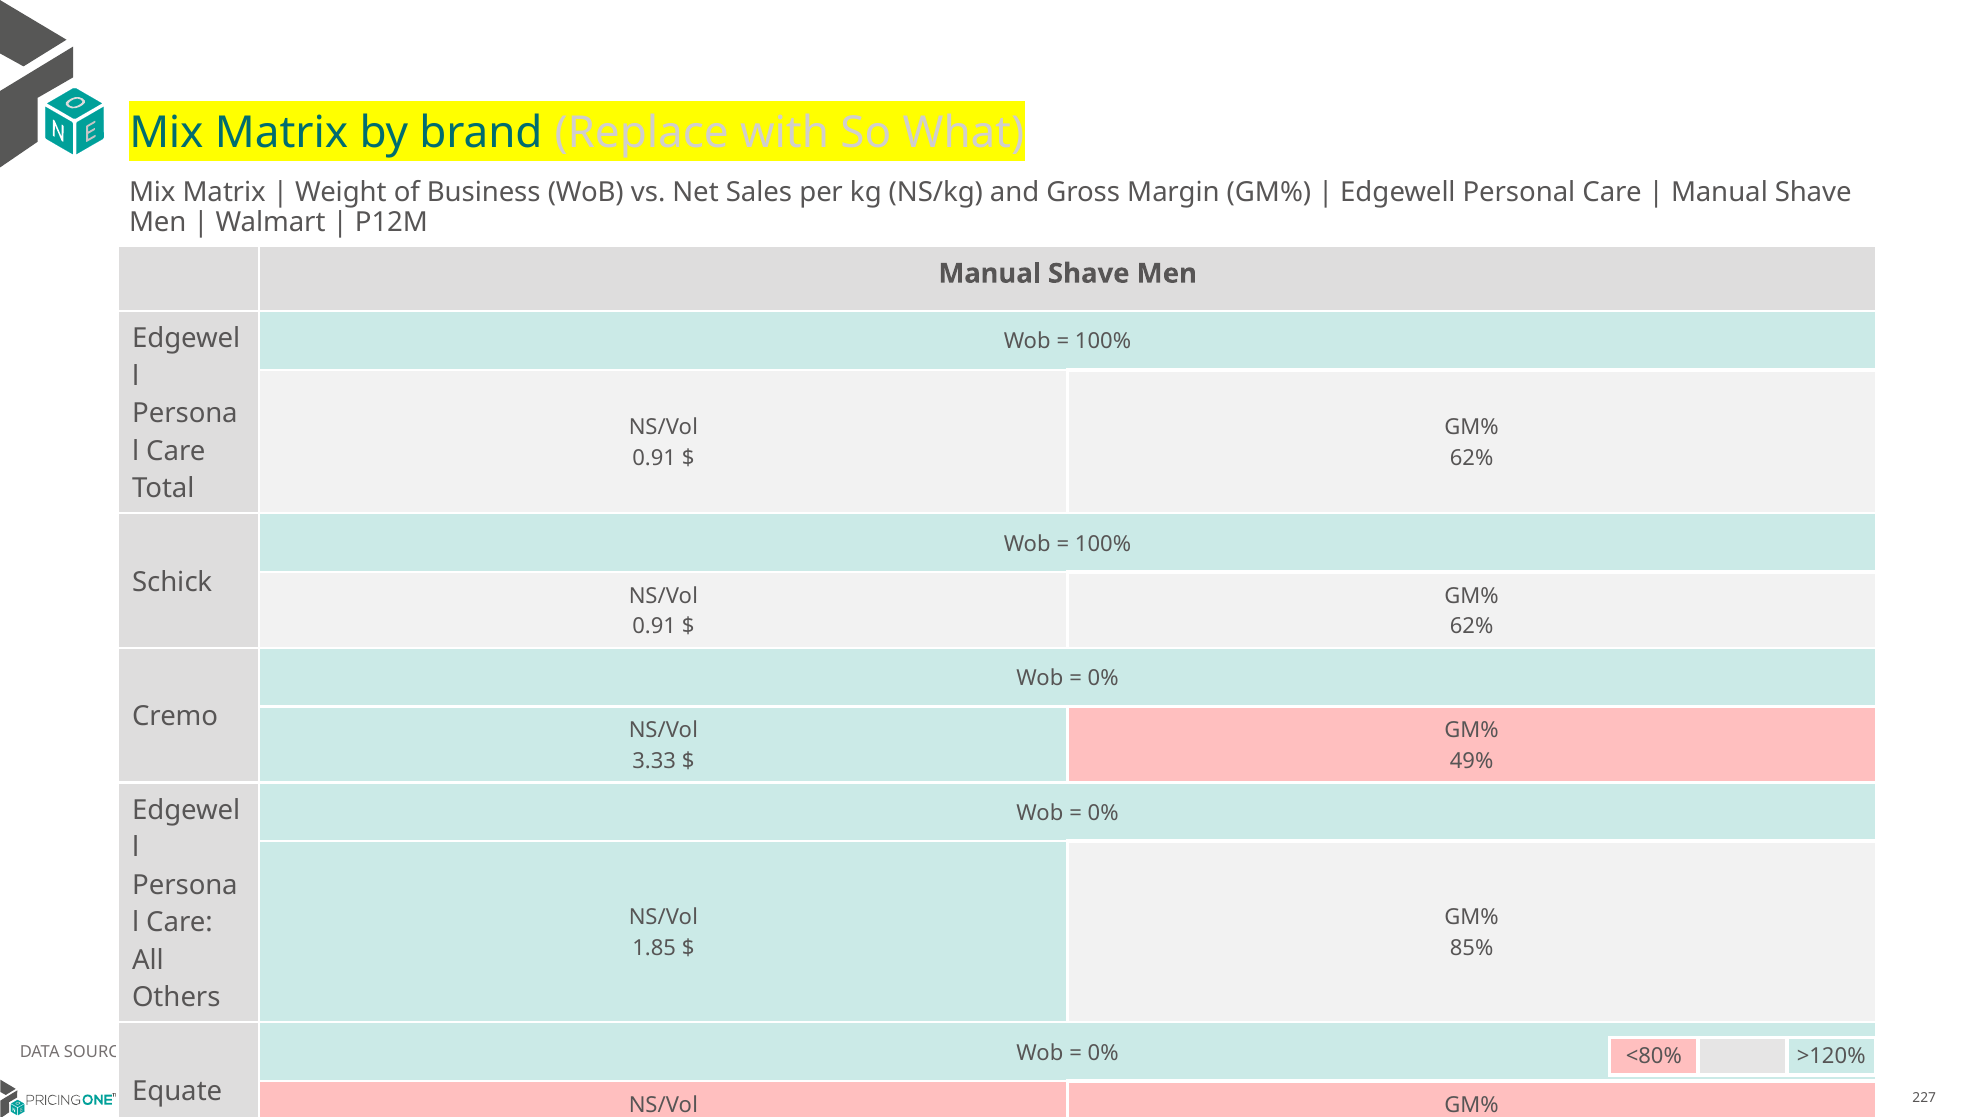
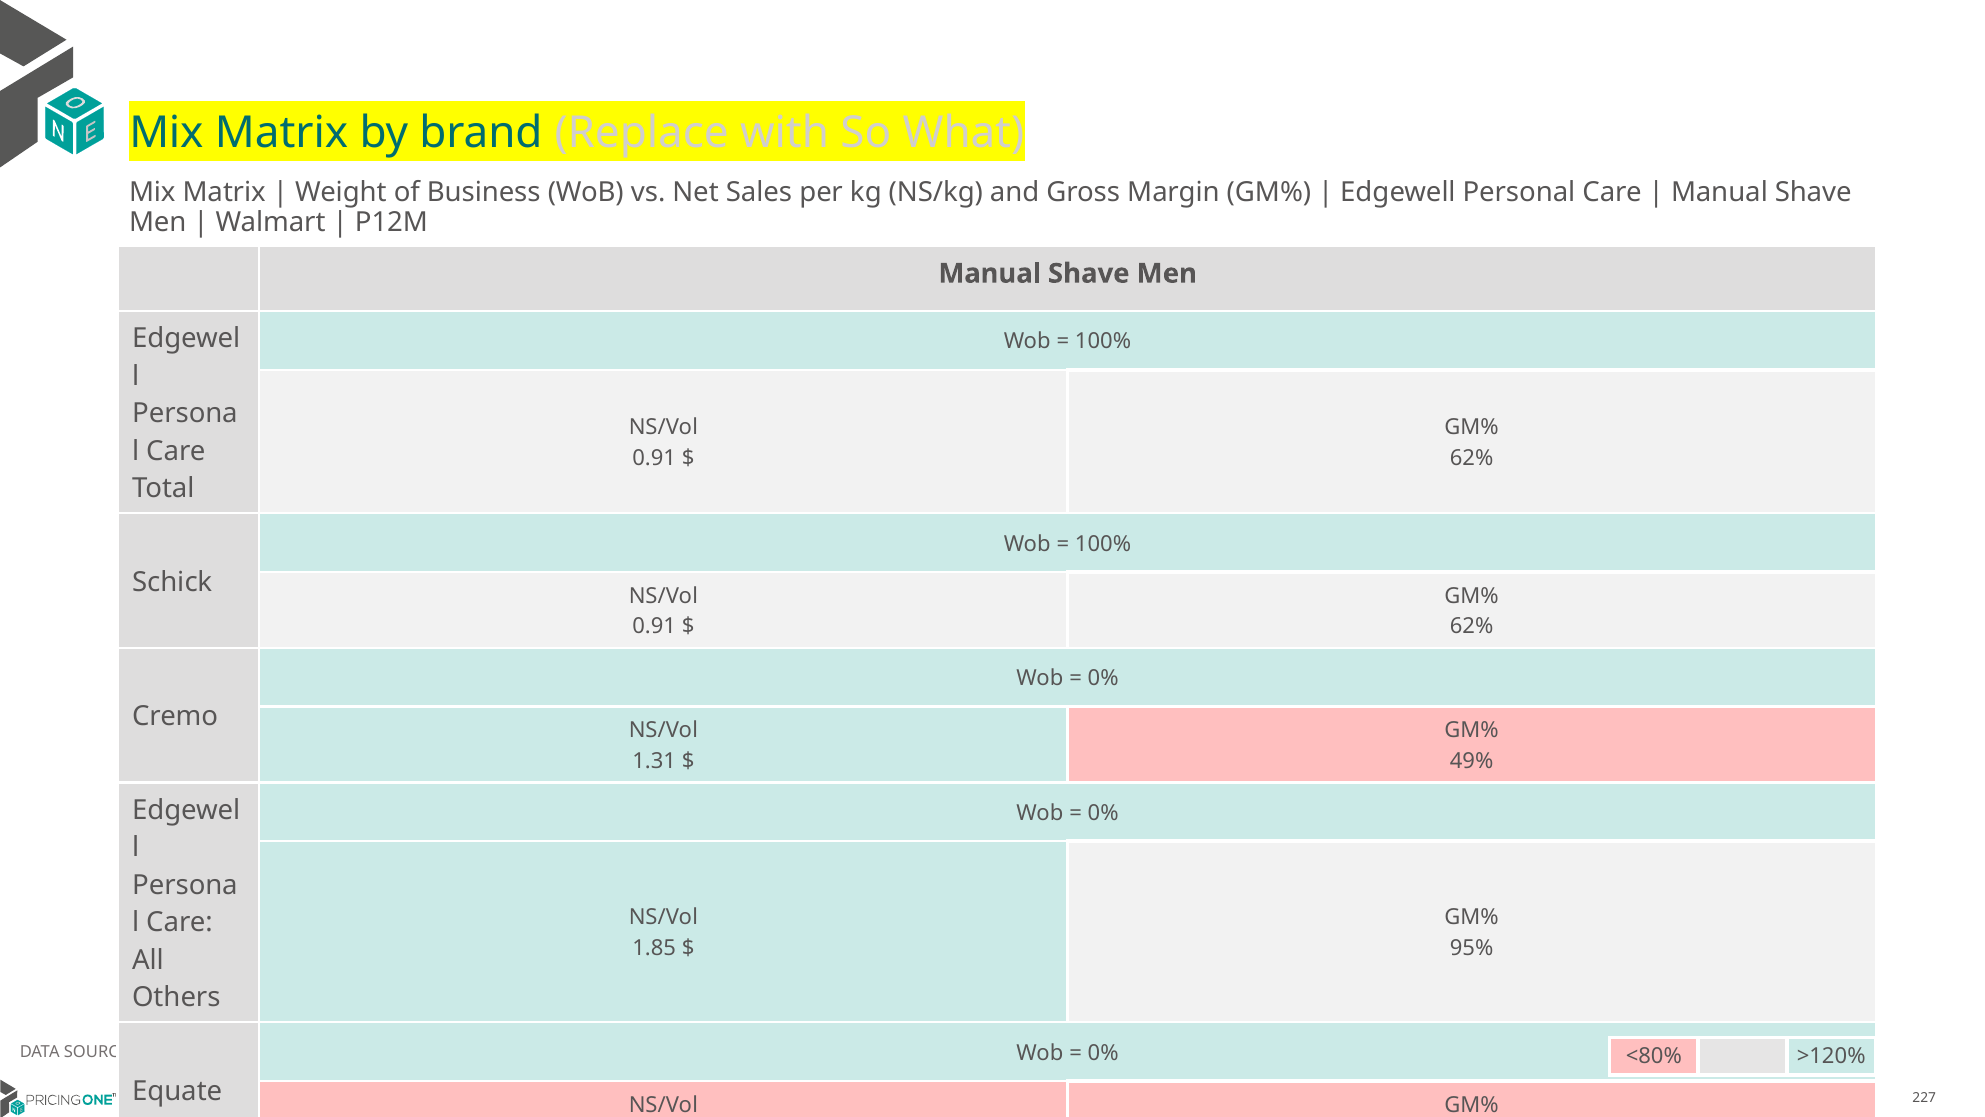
3.33: 3.33 -> 1.31
85%: 85% -> 95%
